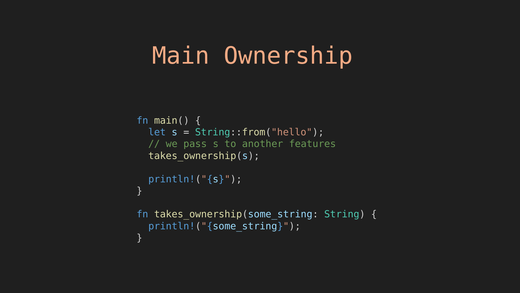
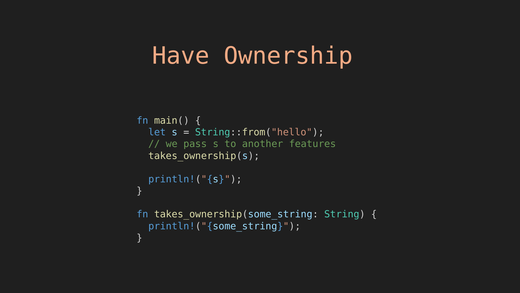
Main: Main -> Have
